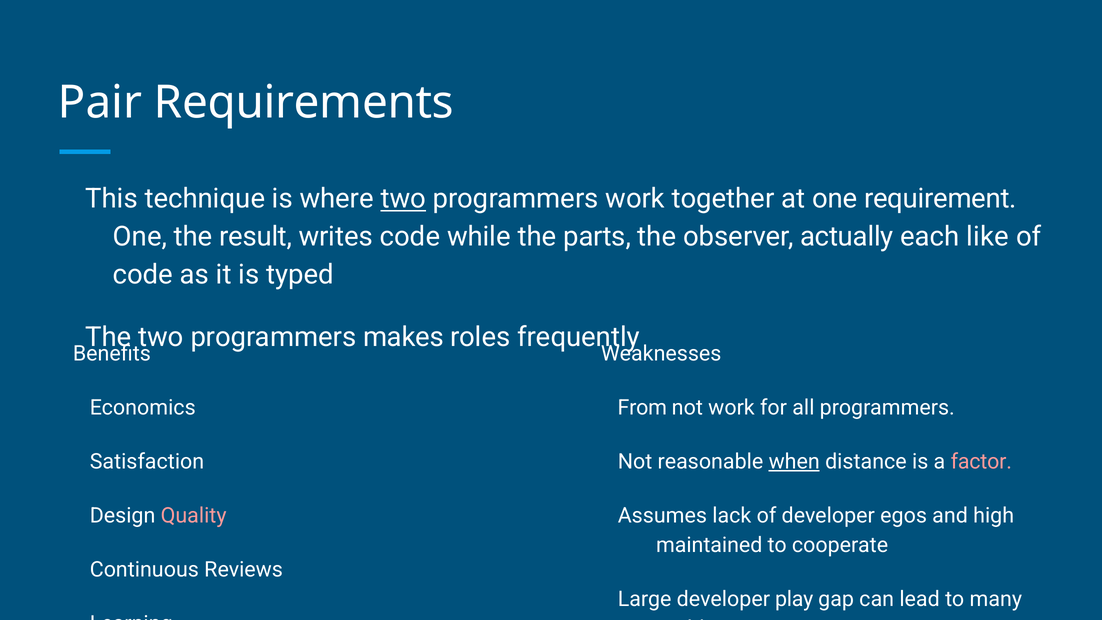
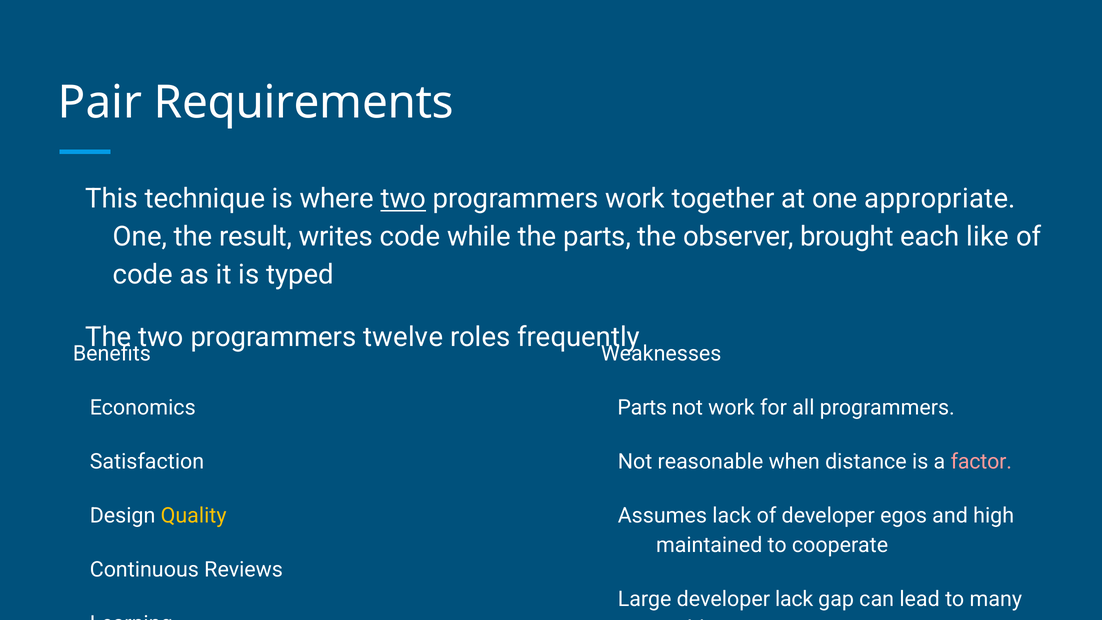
requirement: requirement -> appropriate
actually: actually -> brought
makes: makes -> twelve
From at (642, 407): From -> Parts
when underline: present -> none
Quality colour: pink -> yellow
developer play: play -> lack
